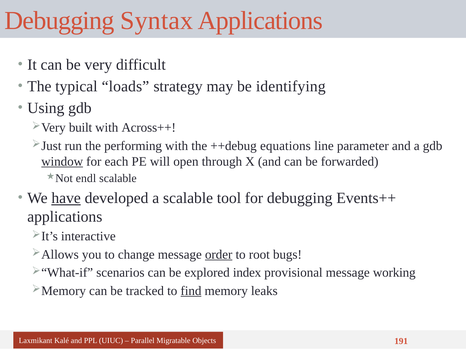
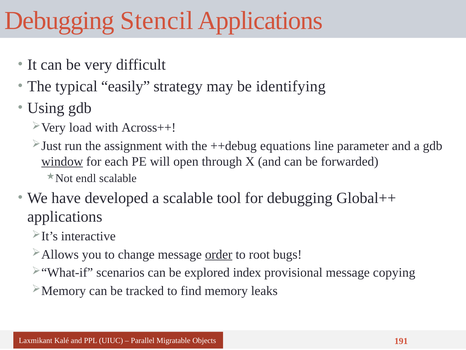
Syntax: Syntax -> Stencil
loads: loads -> easily
built: built -> load
performing: performing -> assignment
have underline: present -> none
Events++: Events++ -> Global++
working: working -> copying
find underline: present -> none
